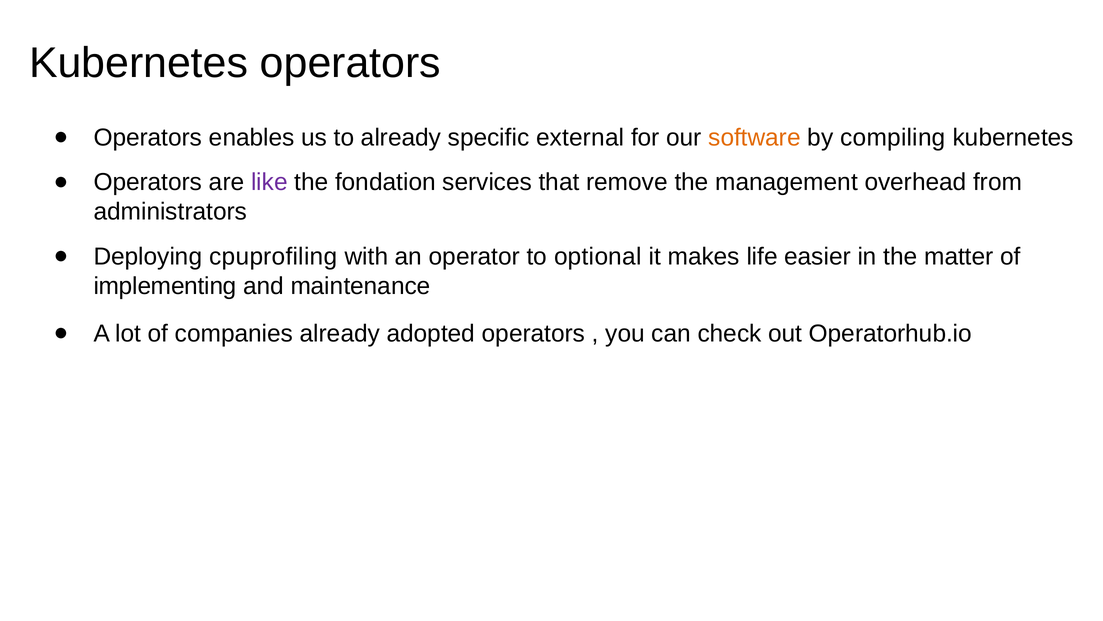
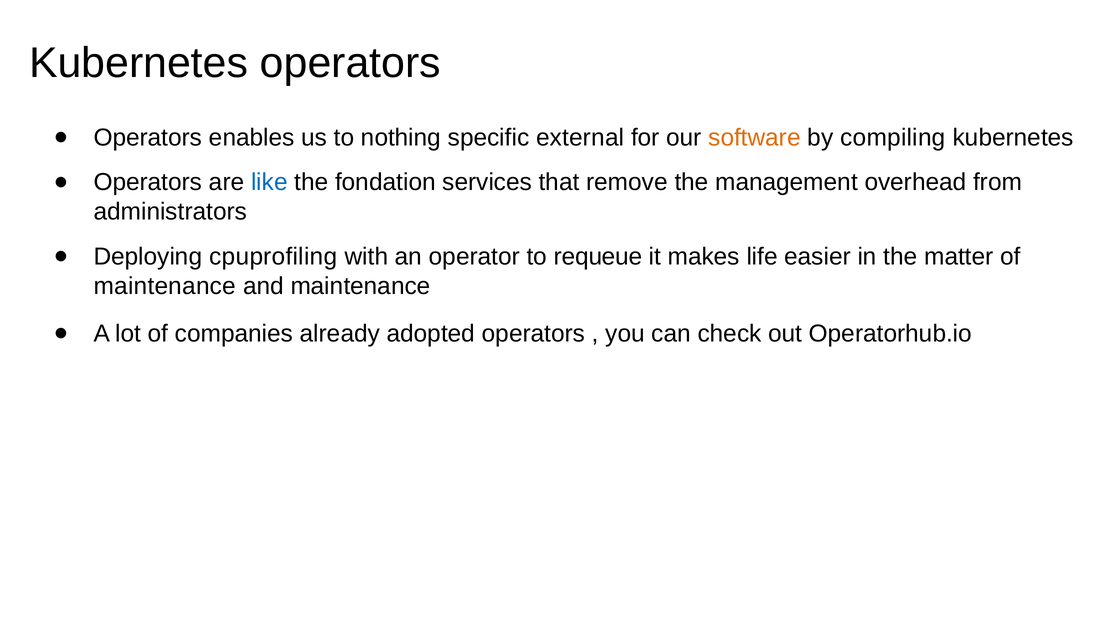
to already: already -> nothing
like colour: purple -> blue
optional: optional -> requeue
implementing at (165, 286): implementing -> maintenance
